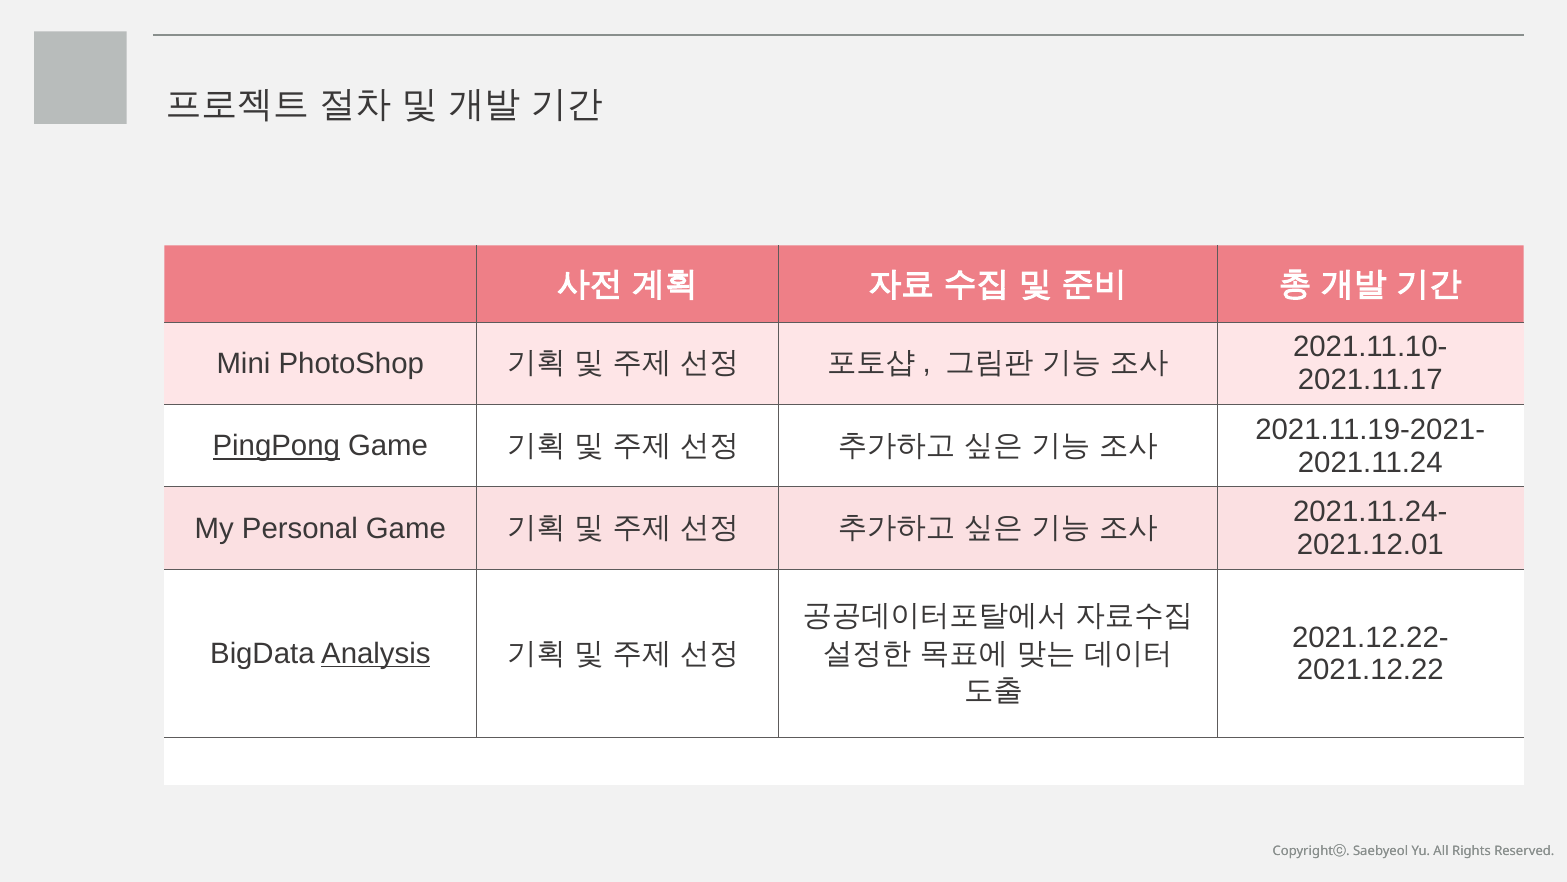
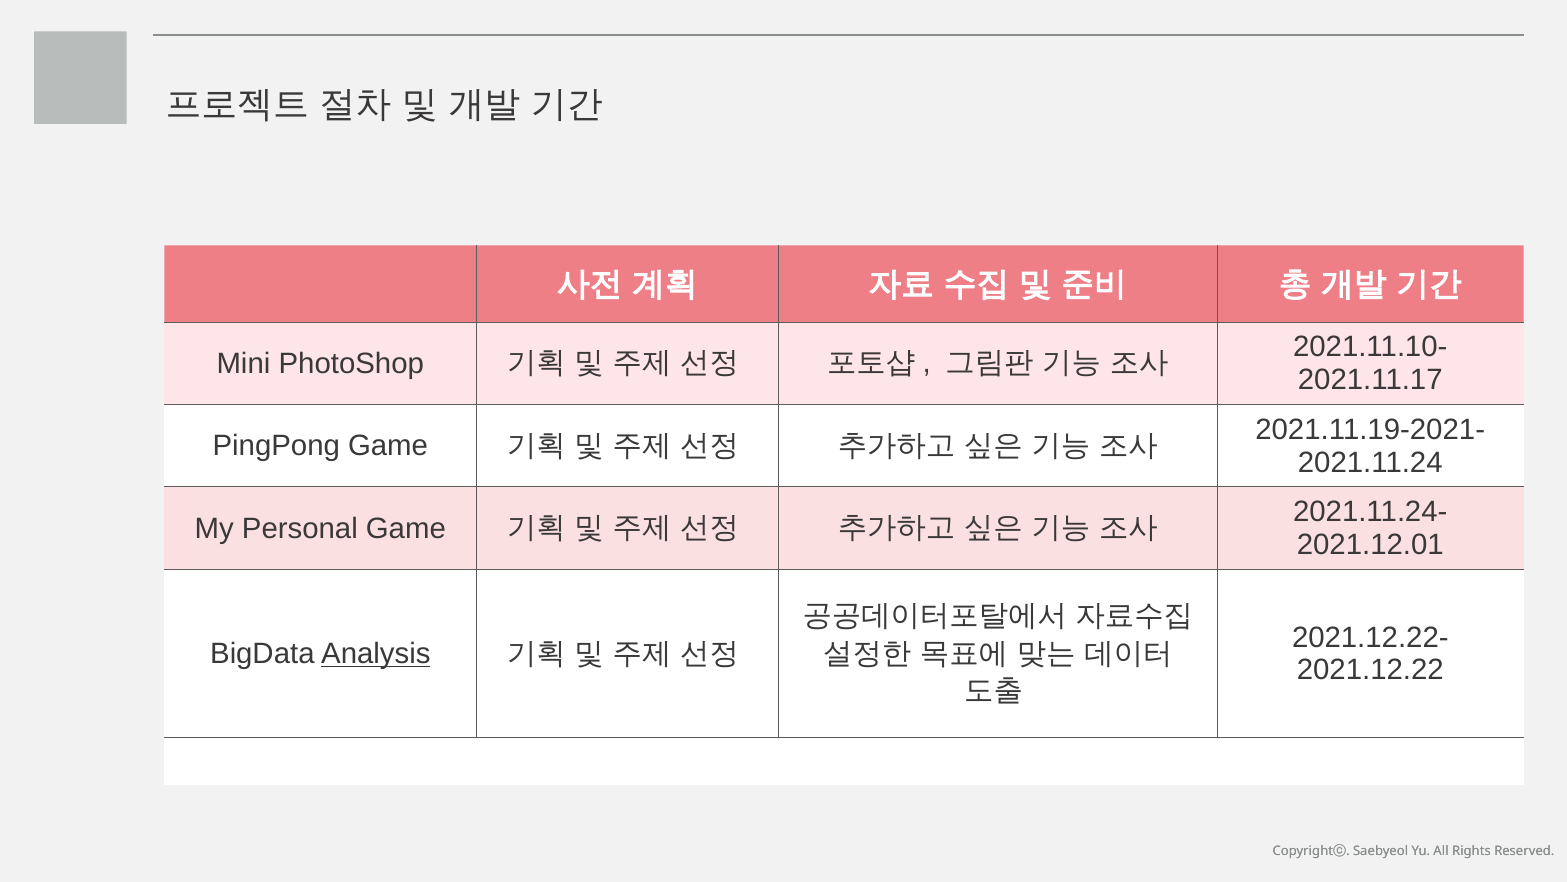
PingPong underline: present -> none
